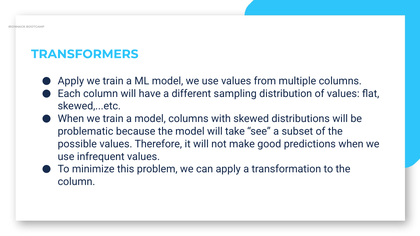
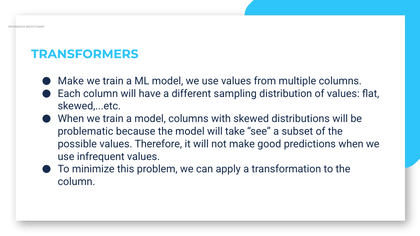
Apply at (71, 81): Apply -> Make
